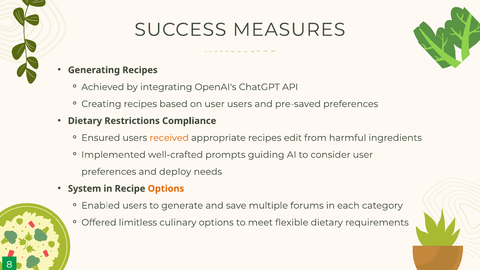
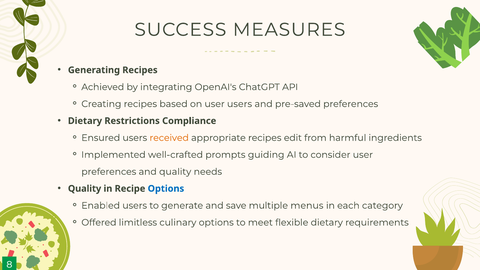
and deploy: deploy -> quality
System at (85, 189): System -> Quality
Options at (166, 189) colour: orange -> blue
forums: forums -> menus
